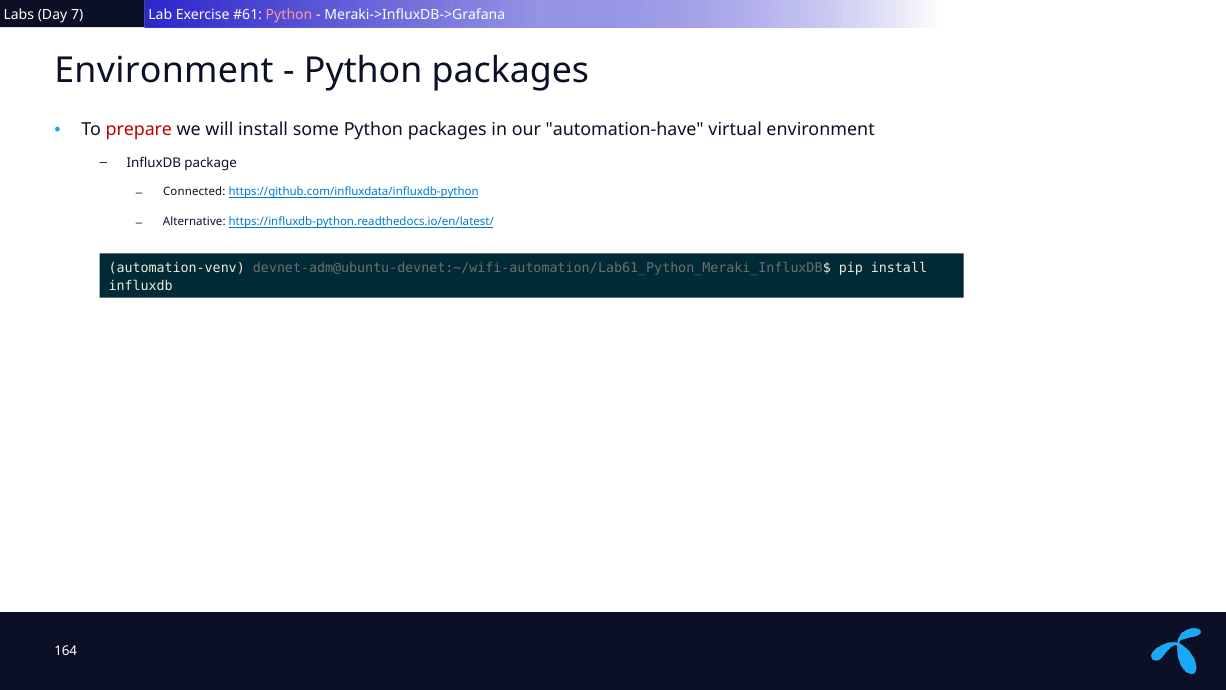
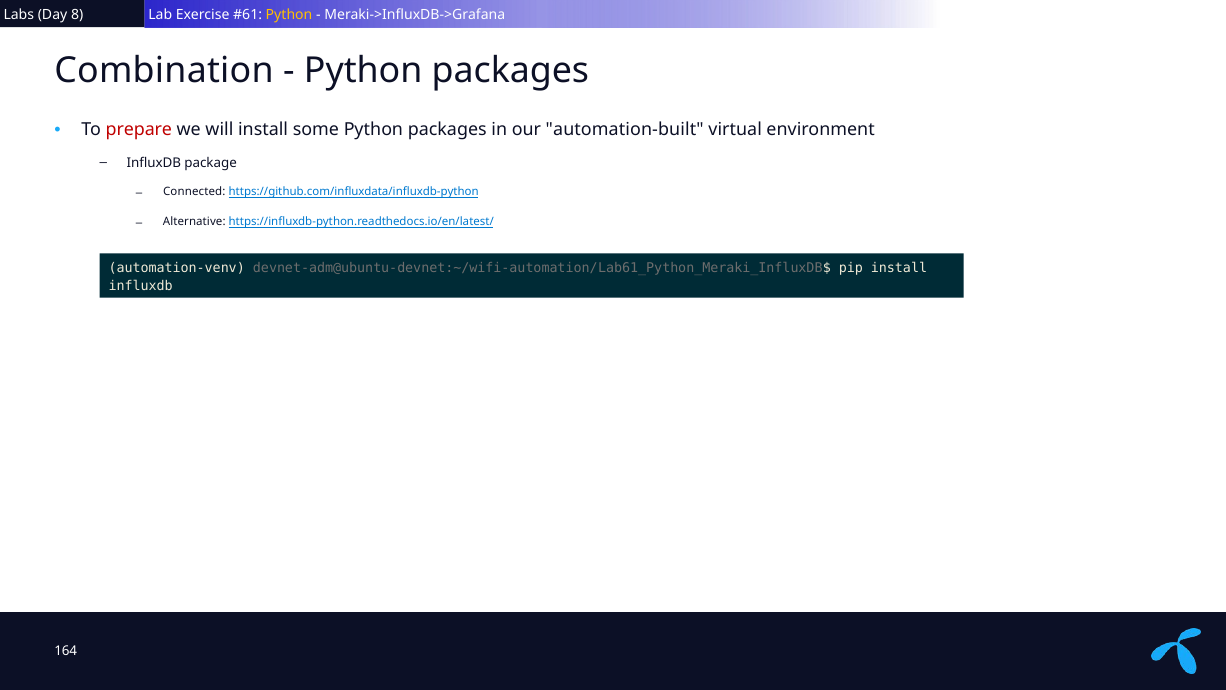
7: 7 -> 8
Python at (289, 15) colour: pink -> yellow
Environment at (164, 70): Environment -> Combination
automation-have: automation-have -> automation-built
